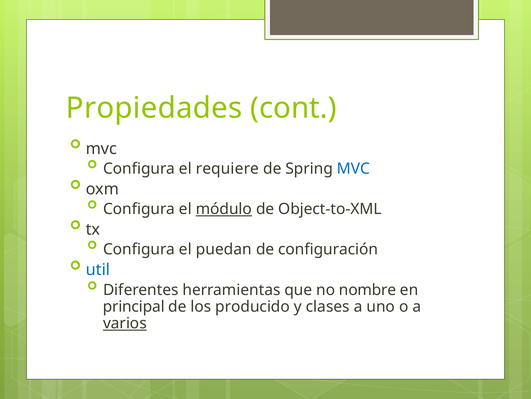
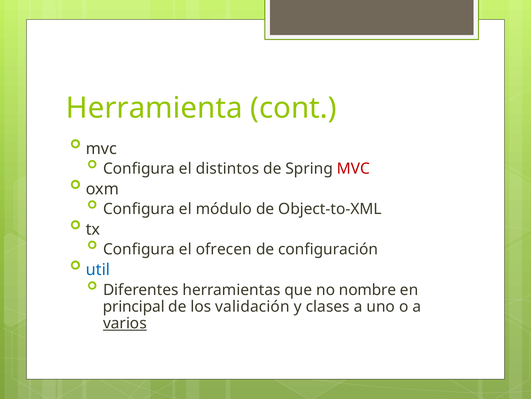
Propiedades: Propiedades -> Herramienta
requiere: requiere -> distintos
MVC at (353, 168) colour: blue -> red
módulo underline: present -> none
puedan: puedan -> ofrecen
producido: producido -> validación
